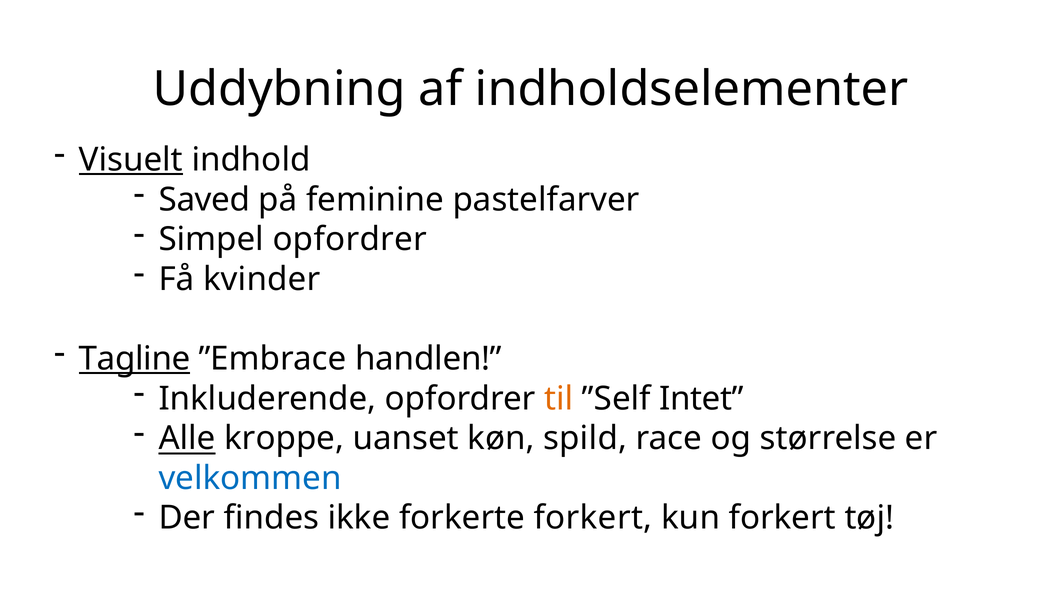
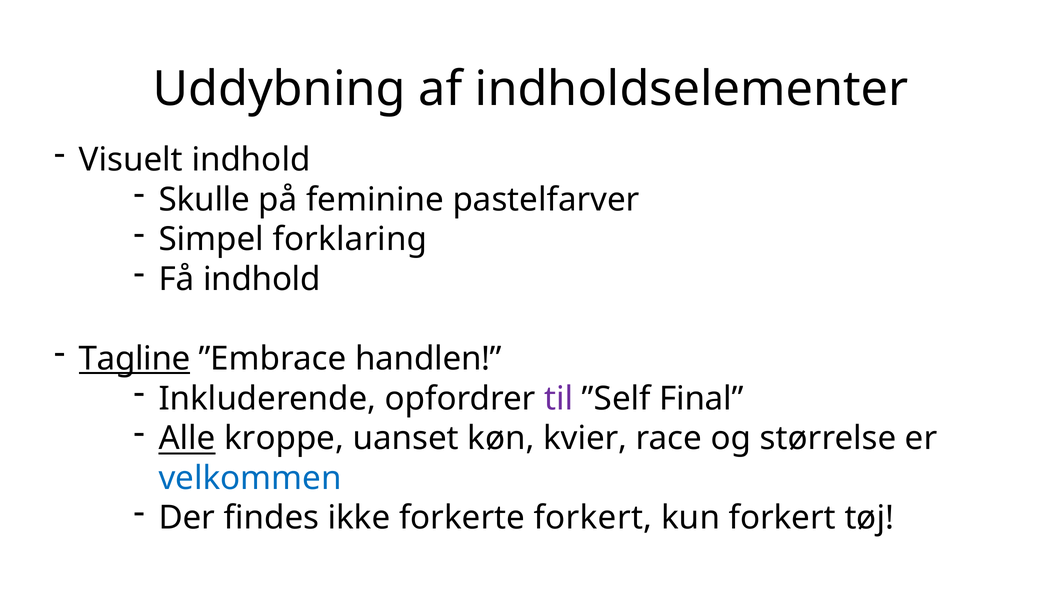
Visuelt underline: present -> none
Saved: Saved -> Skulle
Simpel opfordrer: opfordrer -> forklaring
Få kvinder: kvinder -> indhold
til colour: orange -> purple
Intet: Intet -> Final
spild: spild -> kvier
